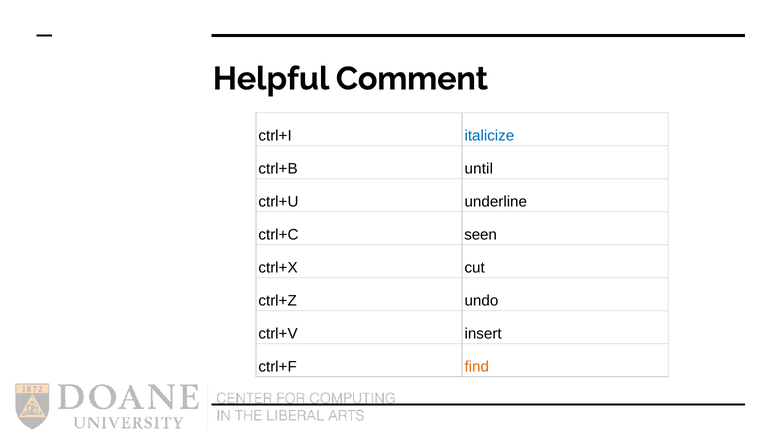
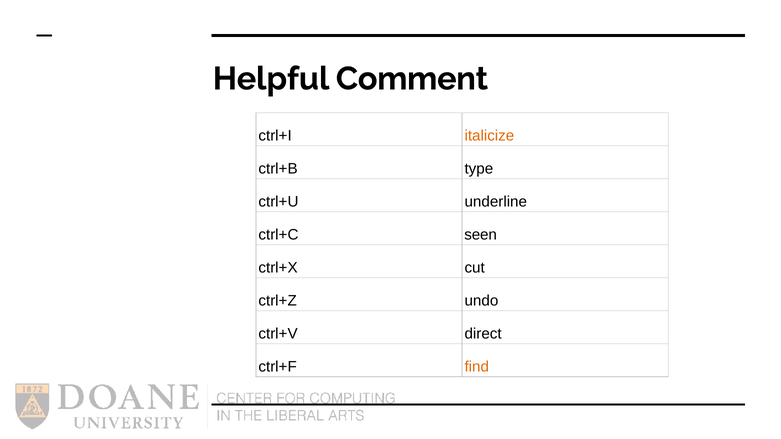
italicize colour: blue -> orange
until: until -> type
insert: insert -> direct
